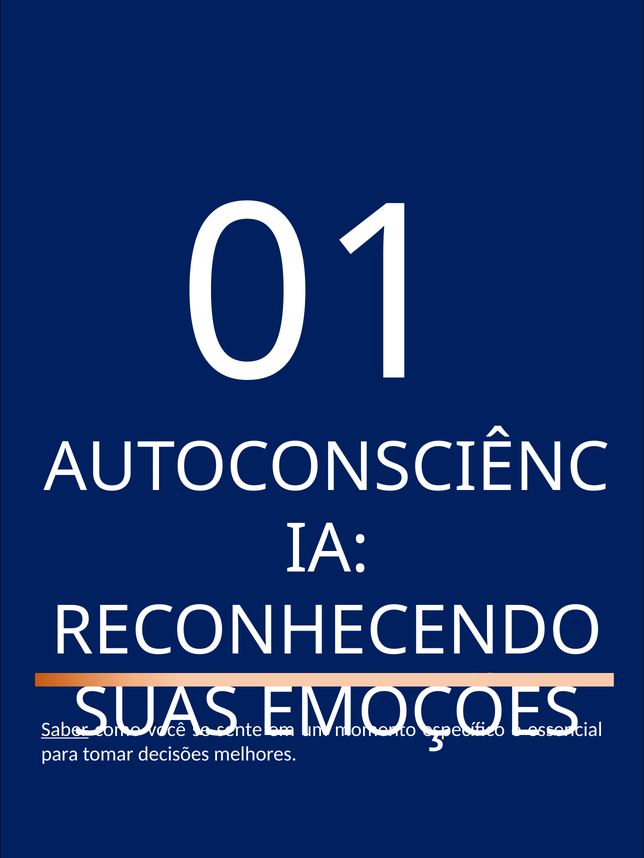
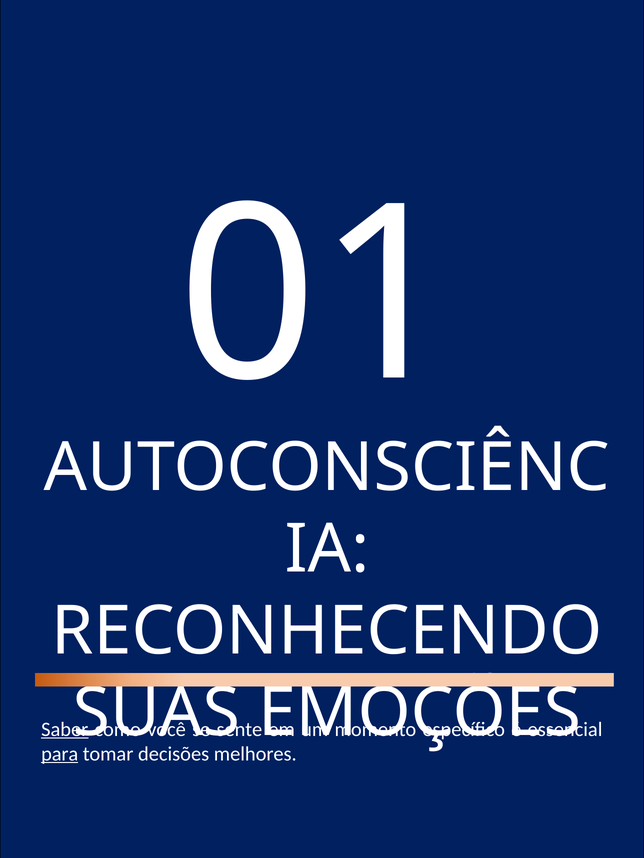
para underline: none -> present
